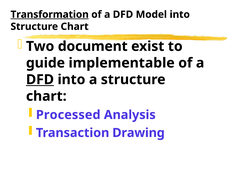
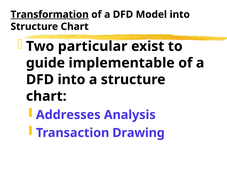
document: document -> particular
DFD at (40, 80) underline: present -> none
Processed: Processed -> Addresses
